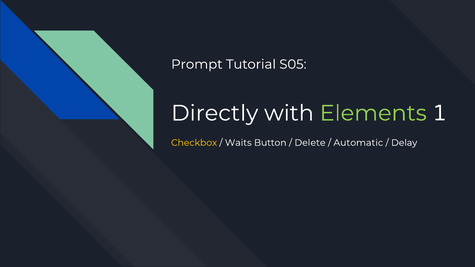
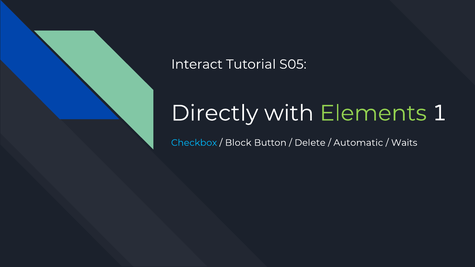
Prompt: Prompt -> Interact
Checkbox colour: yellow -> light blue
Waits: Waits -> Block
Delay: Delay -> Waits
